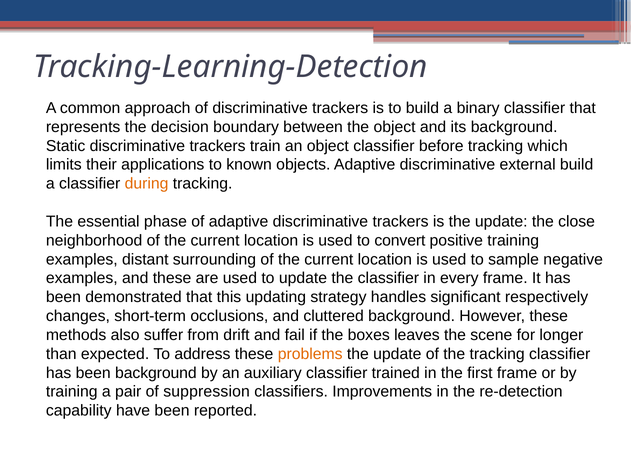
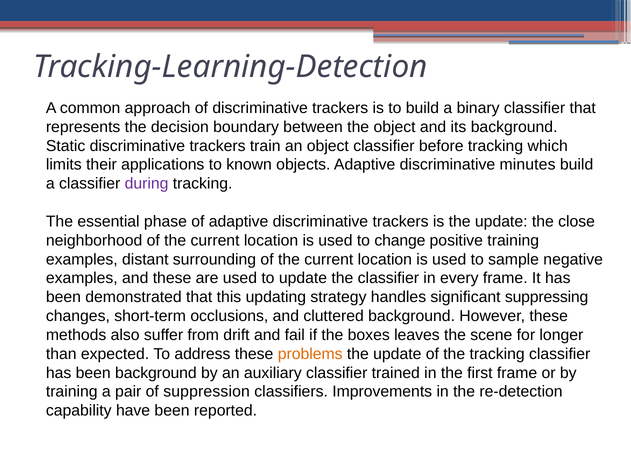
external: external -> minutes
during colour: orange -> purple
convert: convert -> change
respectively: respectively -> suppressing
